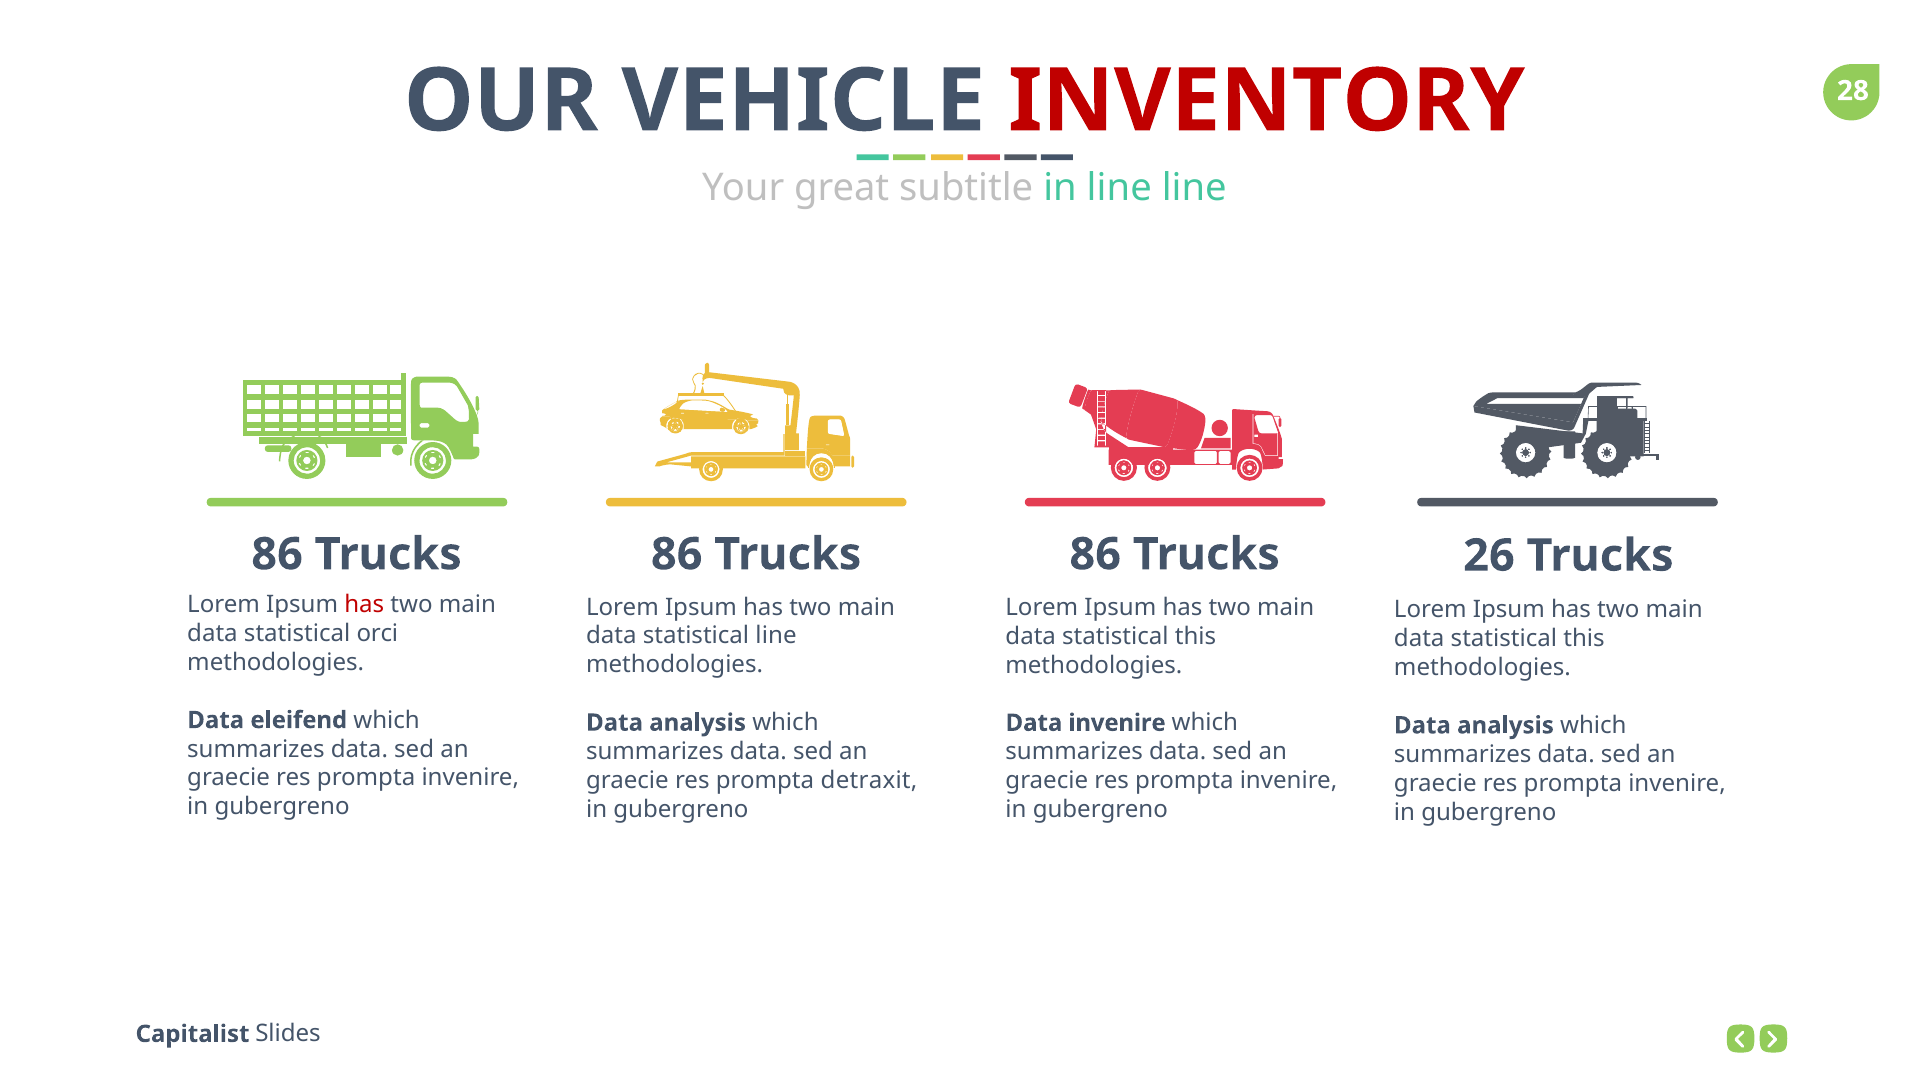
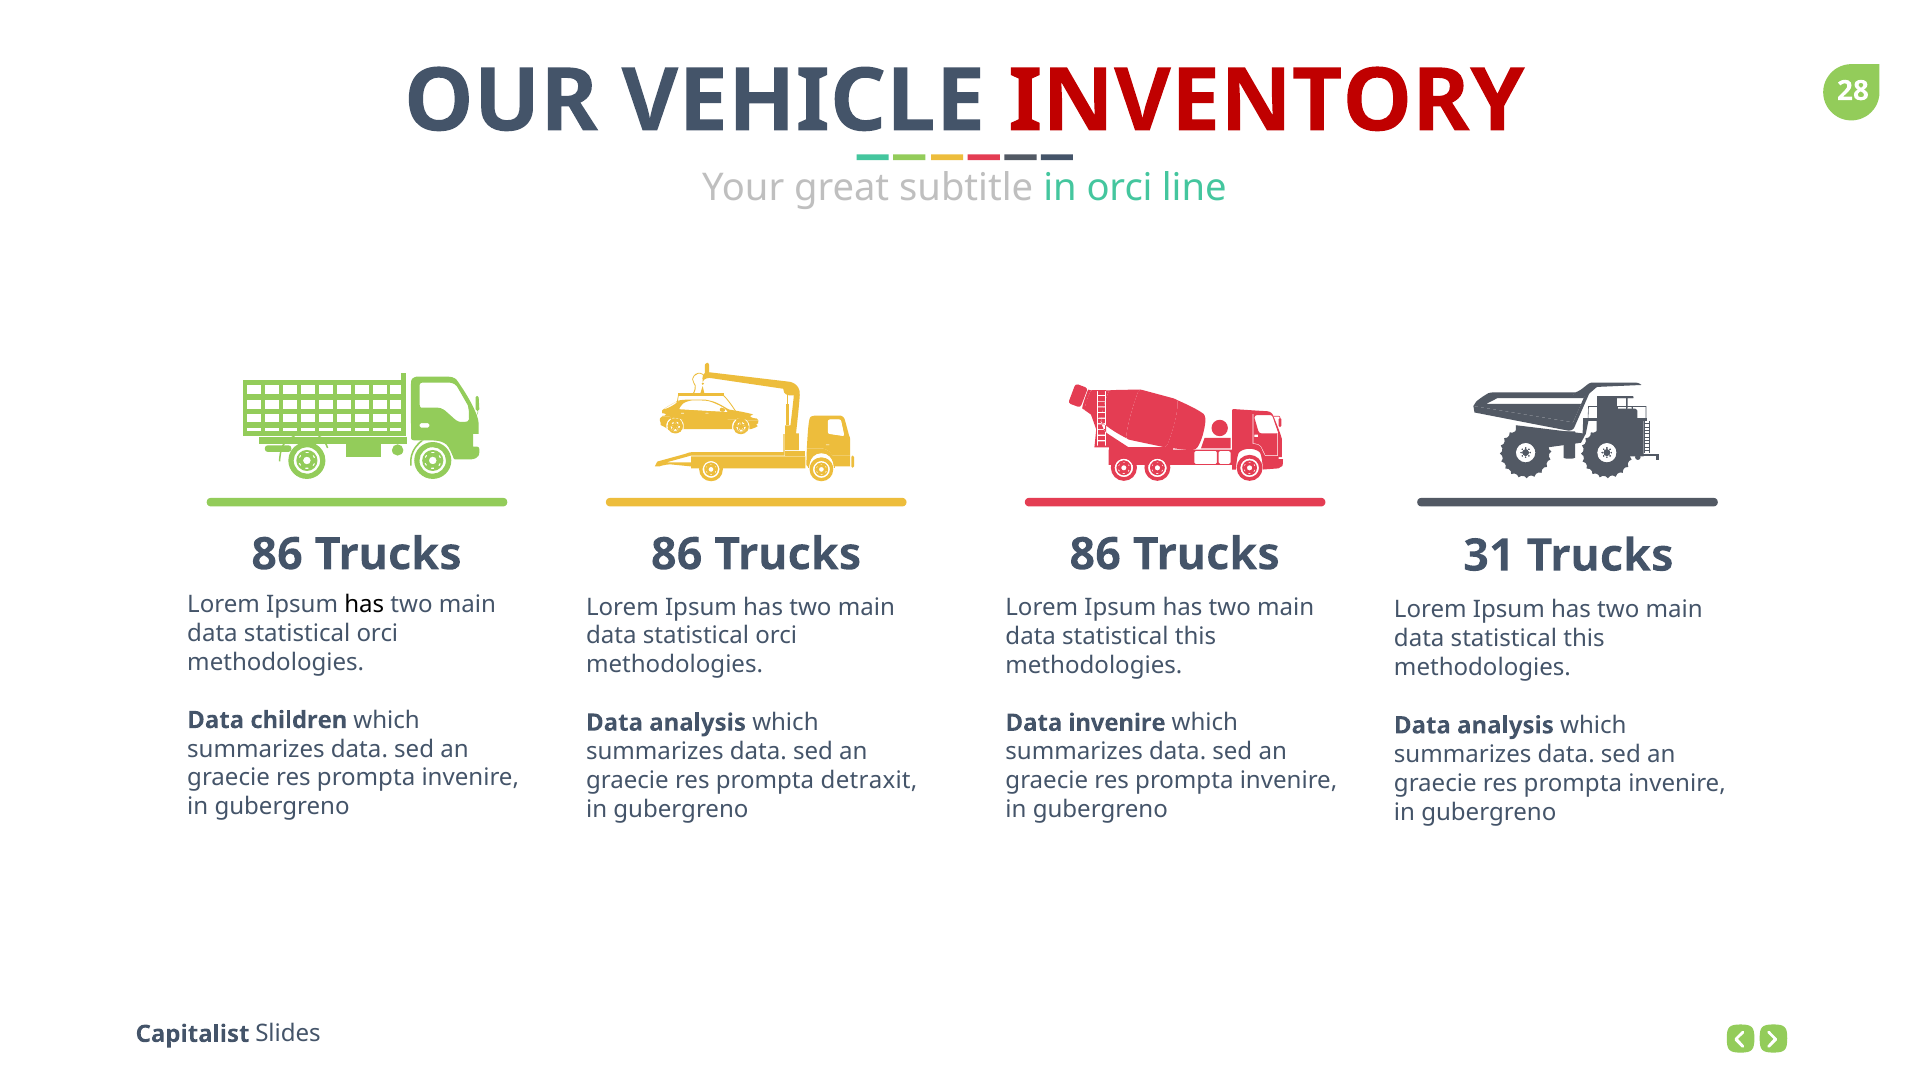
in line: line -> orci
26: 26 -> 31
has at (364, 604) colour: red -> black
line at (776, 636): line -> orci
eleifend: eleifend -> children
